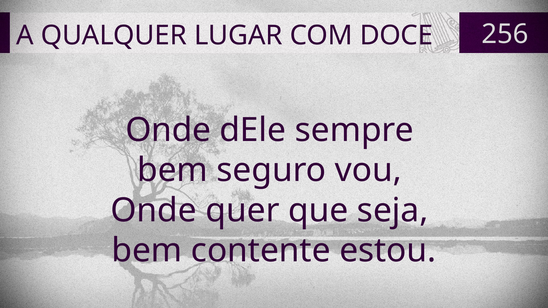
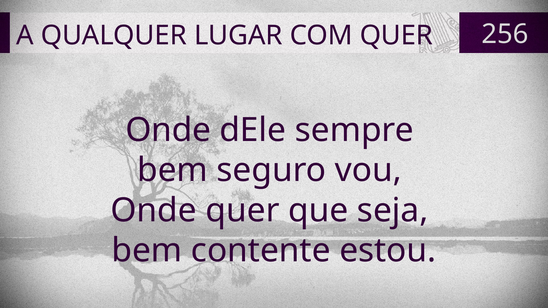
COM DOCE: DOCE -> QUER
